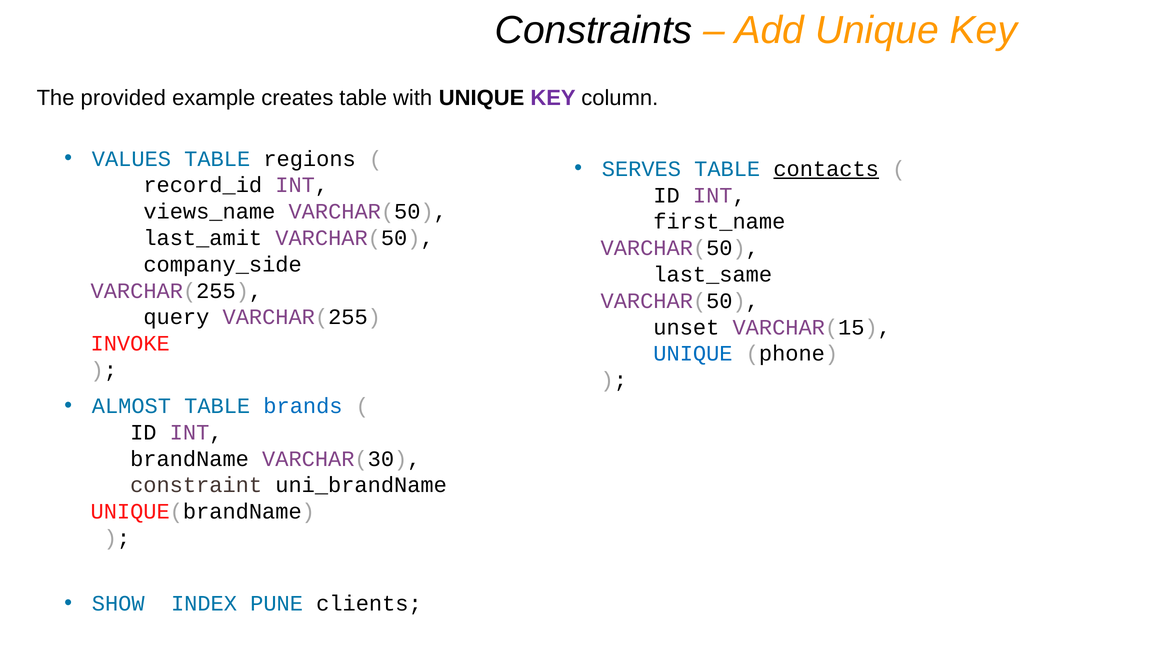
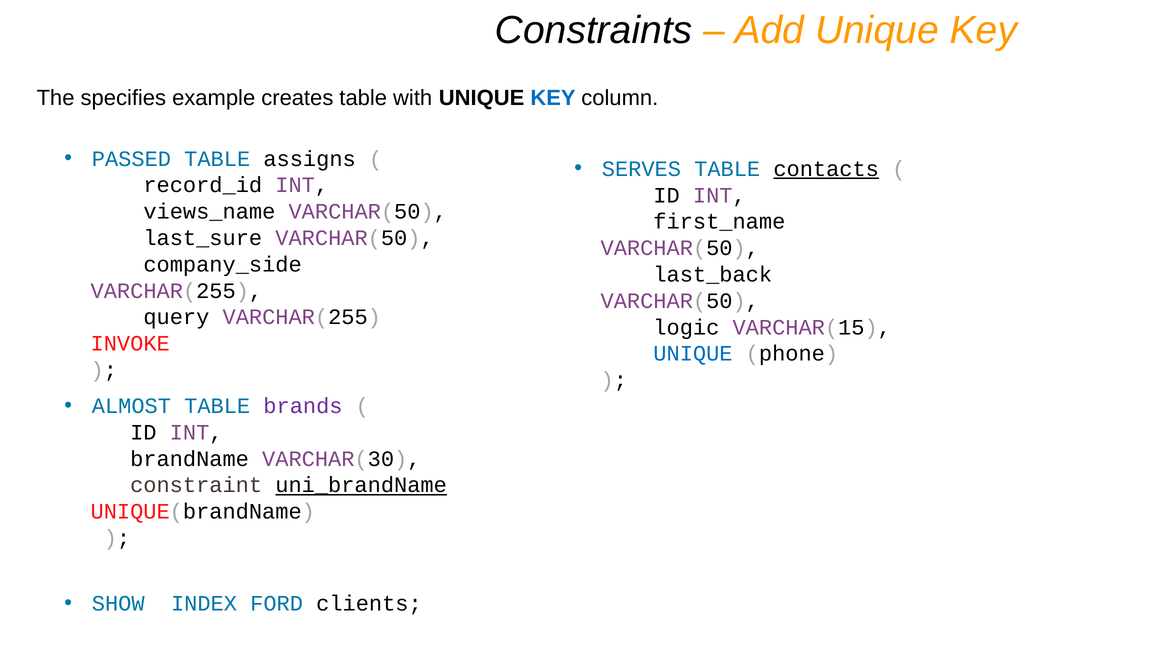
provided: provided -> specifies
KEY at (553, 98) colour: purple -> blue
VALUES: VALUES -> PASSED
regions: regions -> assigns
last_amit: last_amit -> last_sure
last_same: last_same -> last_back
unset: unset -> logic
brands colour: blue -> purple
uni_brandName underline: none -> present
PUNE: PUNE -> FORD
